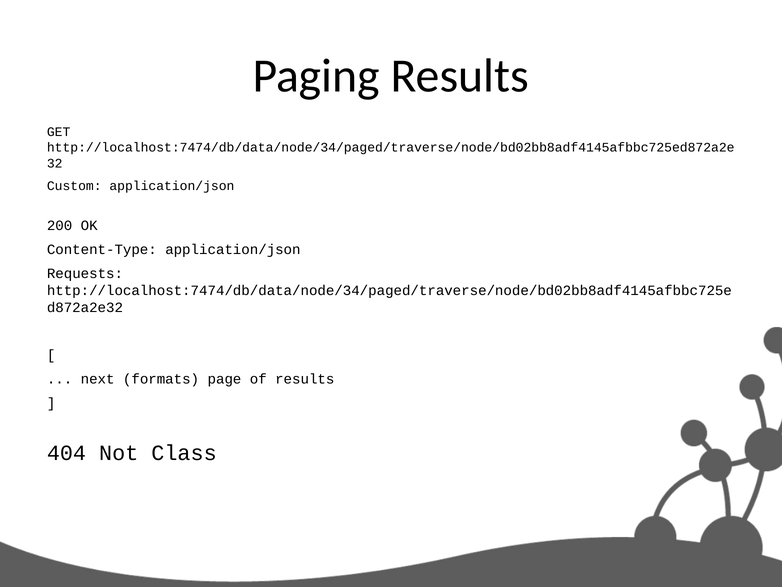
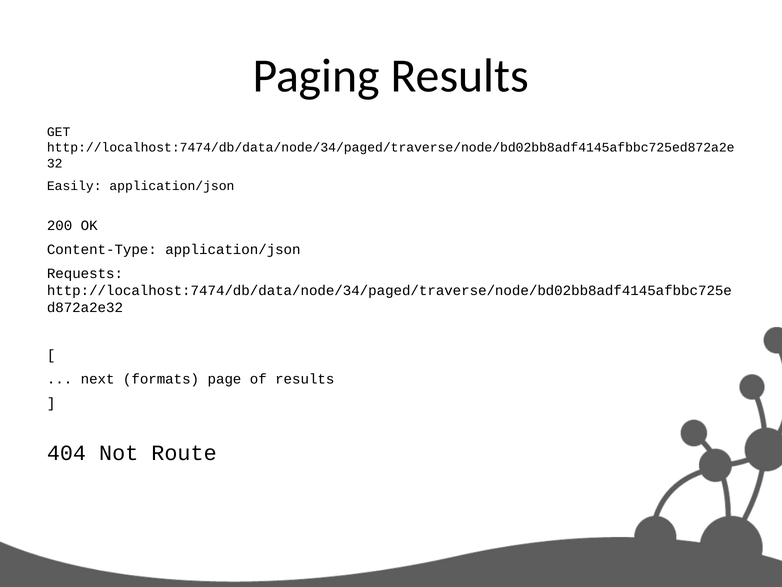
Custom: Custom -> Easily
Class: Class -> Route
